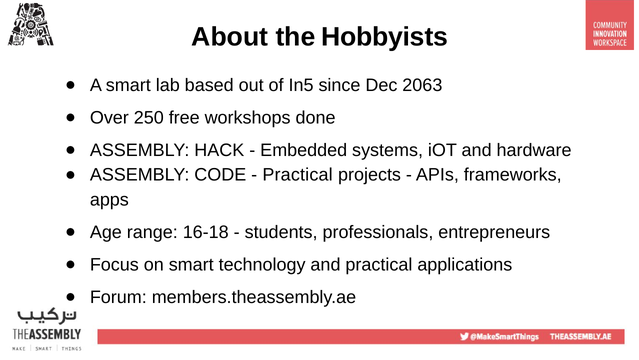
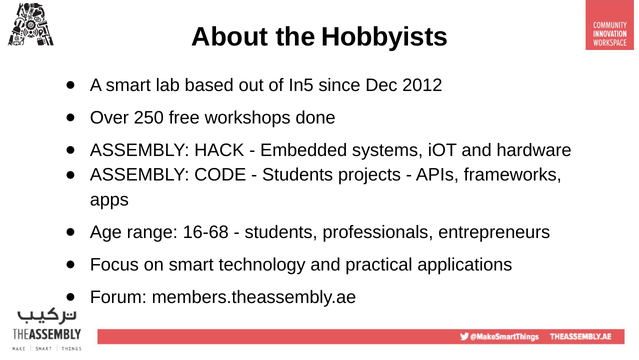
2063: 2063 -> 2012
Practical at (298, 175): Practical -> Students
16-18: 16-18 -> 16-68
